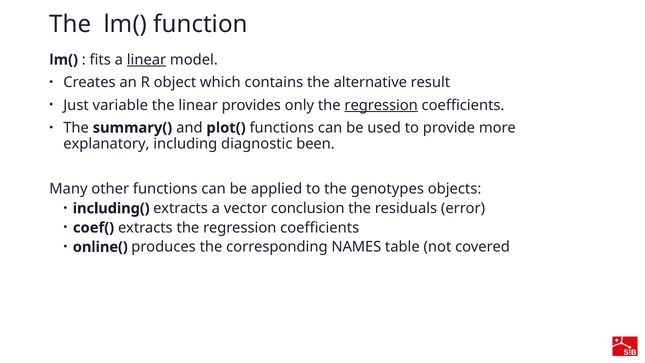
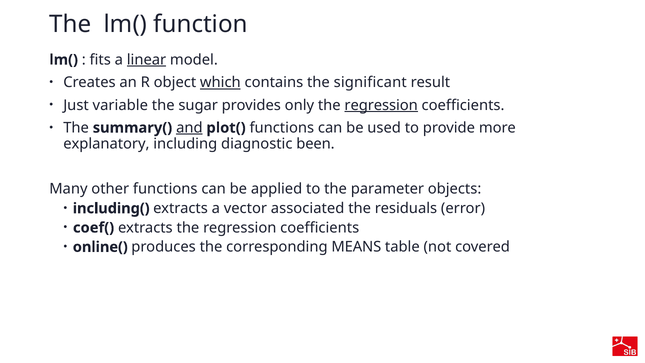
which underline: none -> present
alternative: alternative -> significant
the linear: linear -> sugar
and underline: none -> present
genotypes: genotypes -> parameter
conclusion: conclusion -> associated
NAMES: NAMES -> MEANS
